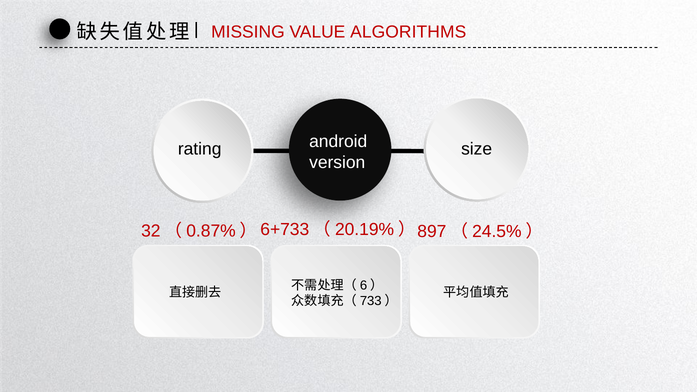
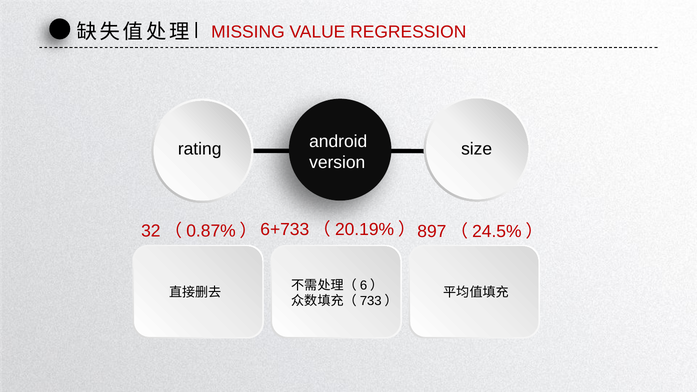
ALGORITHMS: ALGORITHMS -> REGRESSION
